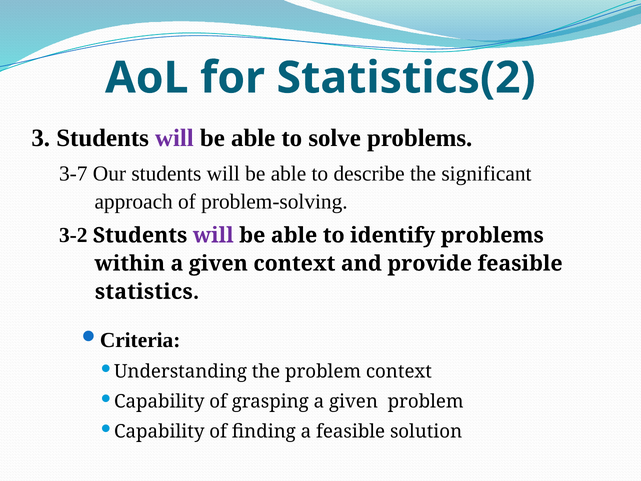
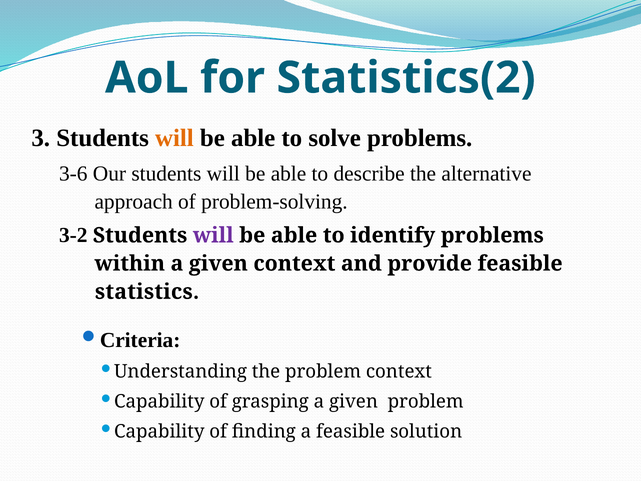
will at (174, 138) colour: purple -> orange
3-7: 3-7 -> 3-6
significant: significant -> alternative
